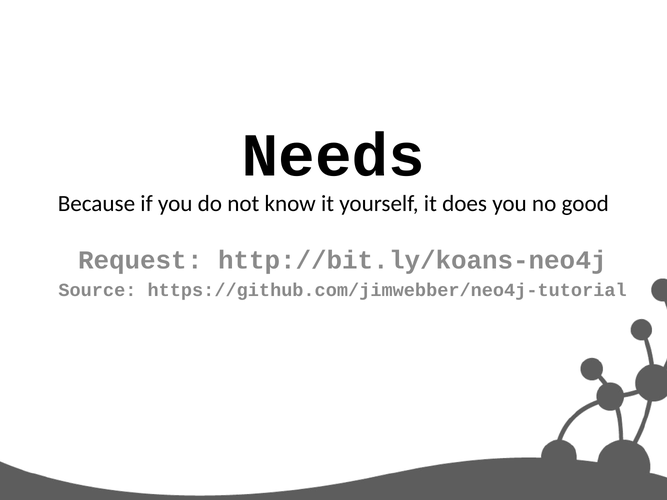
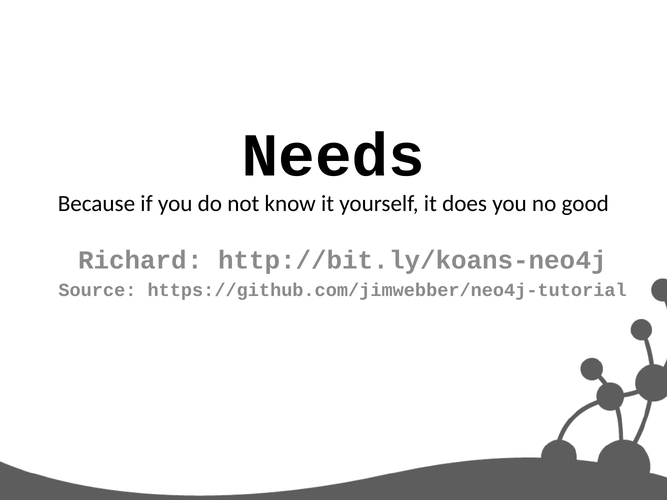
Request: Request -> Richard
